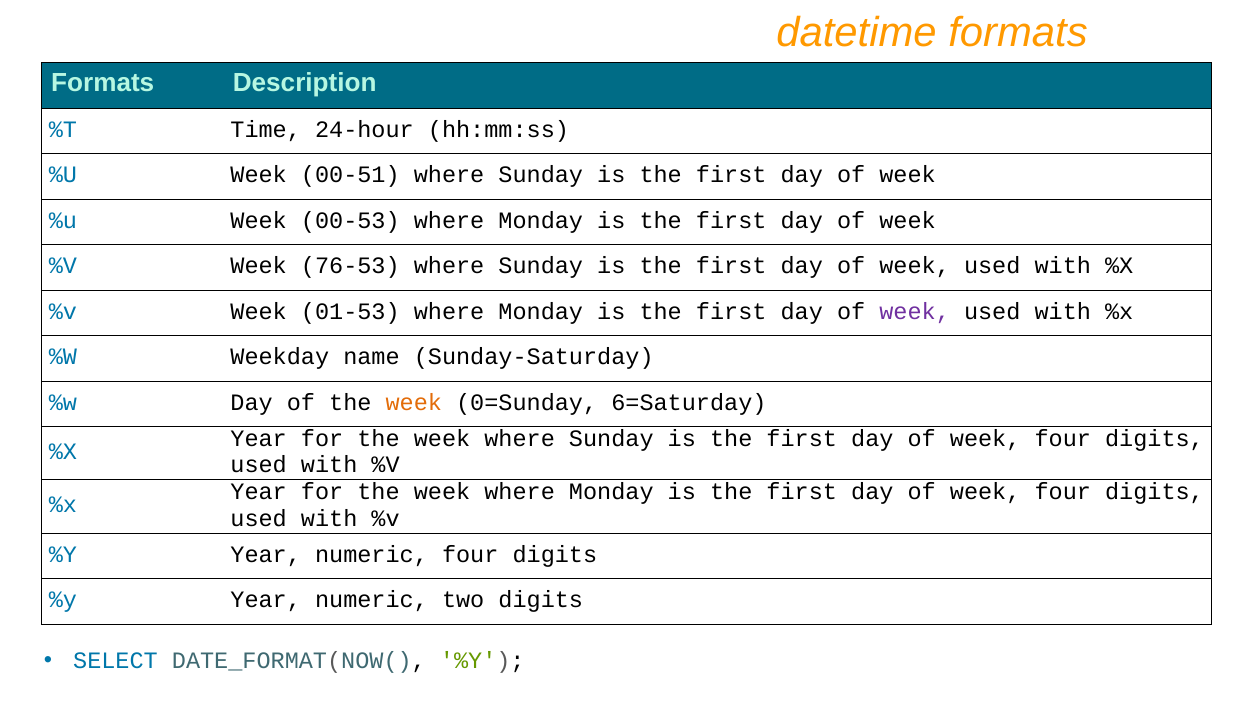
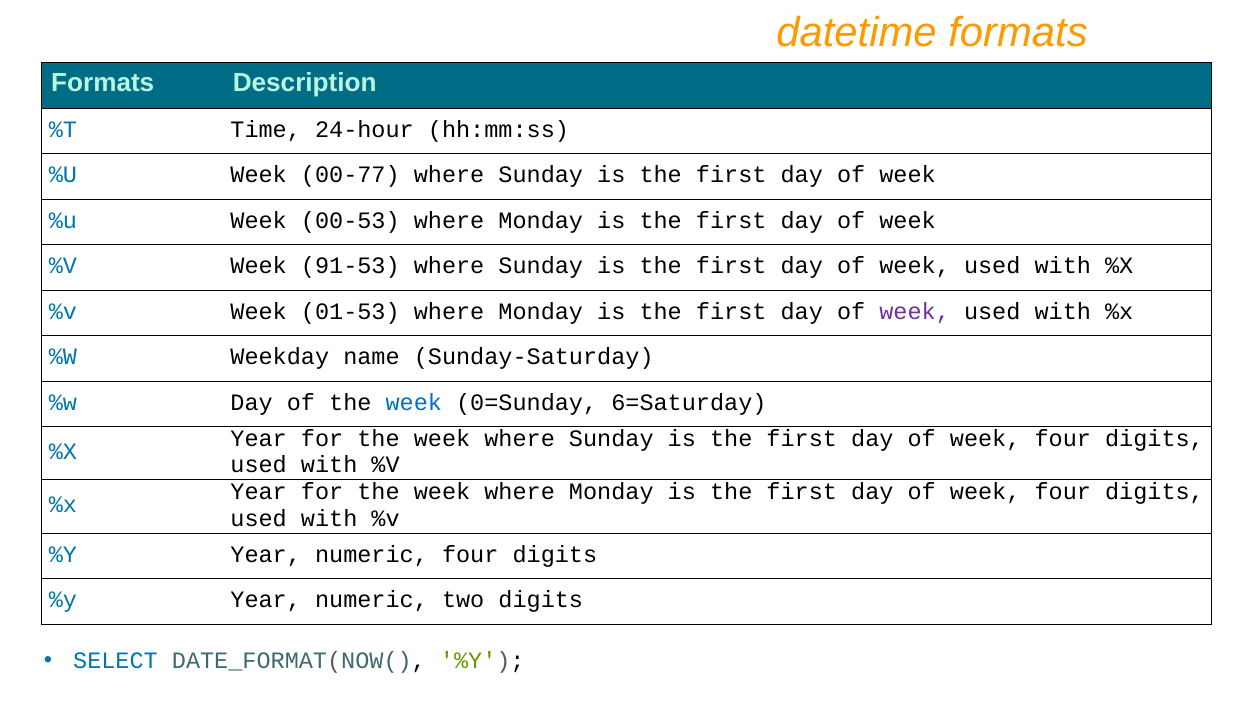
00-51: 00-51 -> 00-77
76-53: 76-53 -> 91-53
week at (414, 402) colour: orange -> blue
